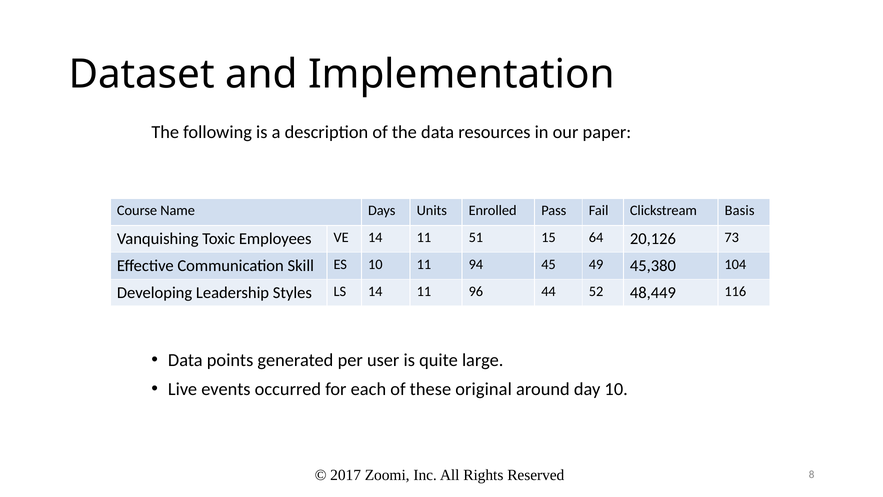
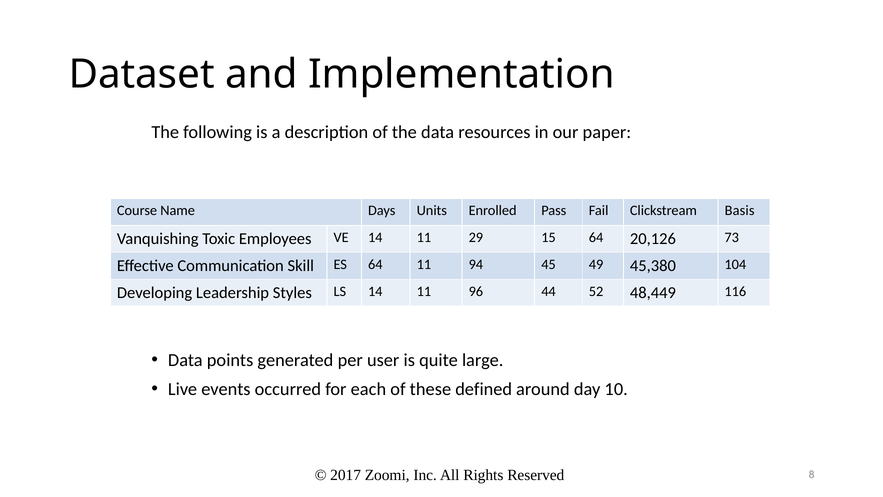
51: 51 -> 29
ES 10: 10 -> 64
original: original -> defined
